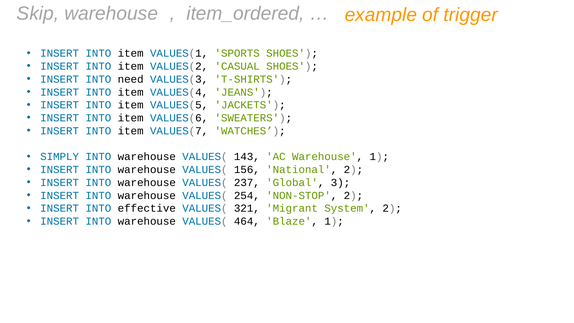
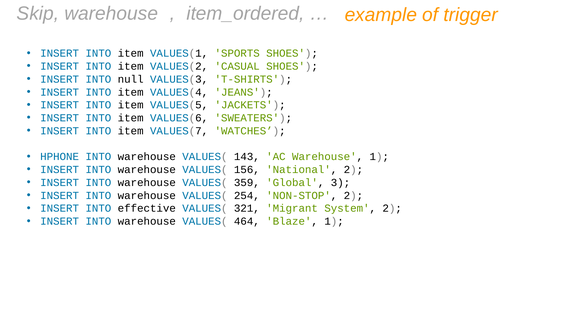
need: need -> null
SIMPLY: SIMPLY -> HPHONE
237: 237 -> 359
